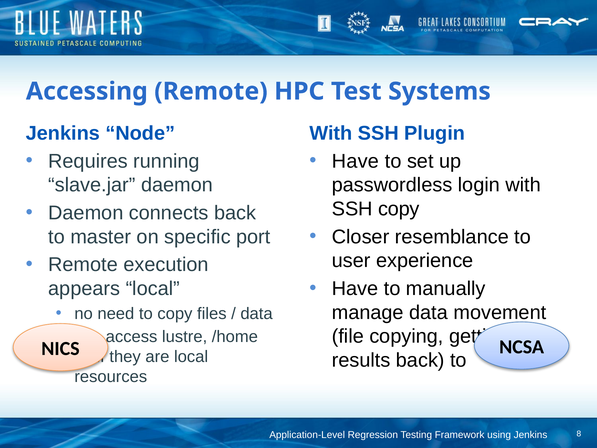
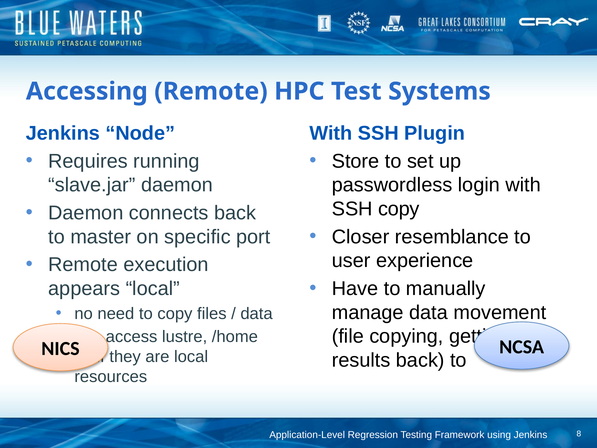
Have at (355, 161): Have -> Store
